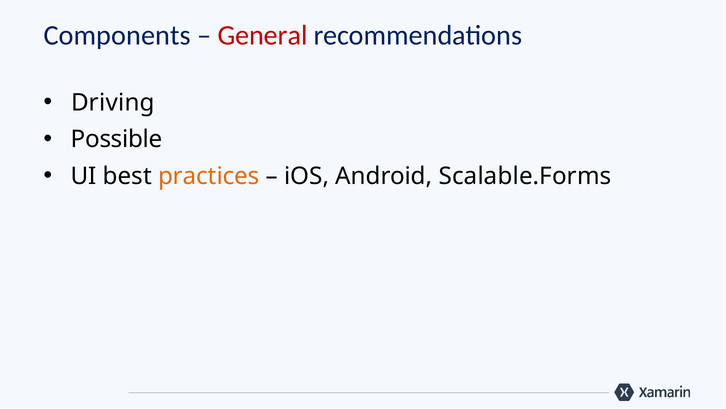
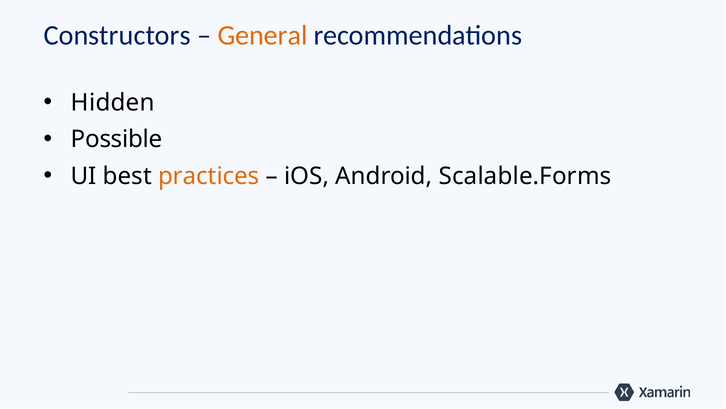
Components: Components -> Constructors
General colour: red -> orange
Driving: Driving -> Hidden
